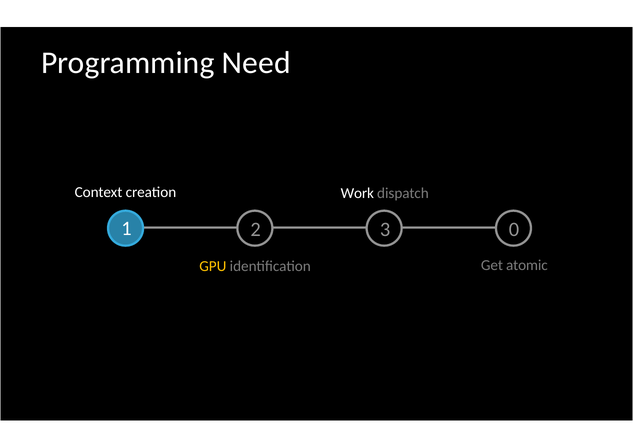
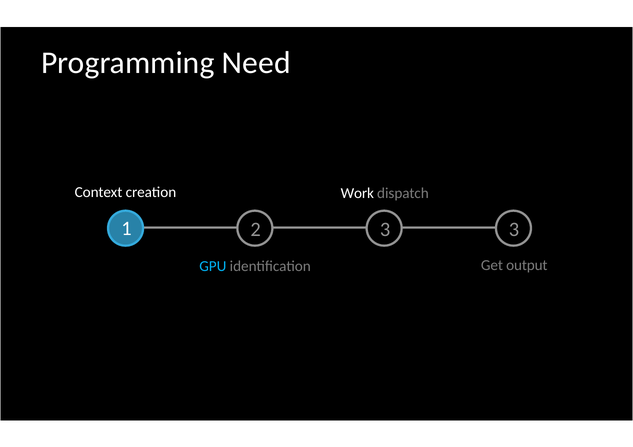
3 0: 0 -> 3
atomic: atomic -> output
GPU colour: yellow -> light blue
